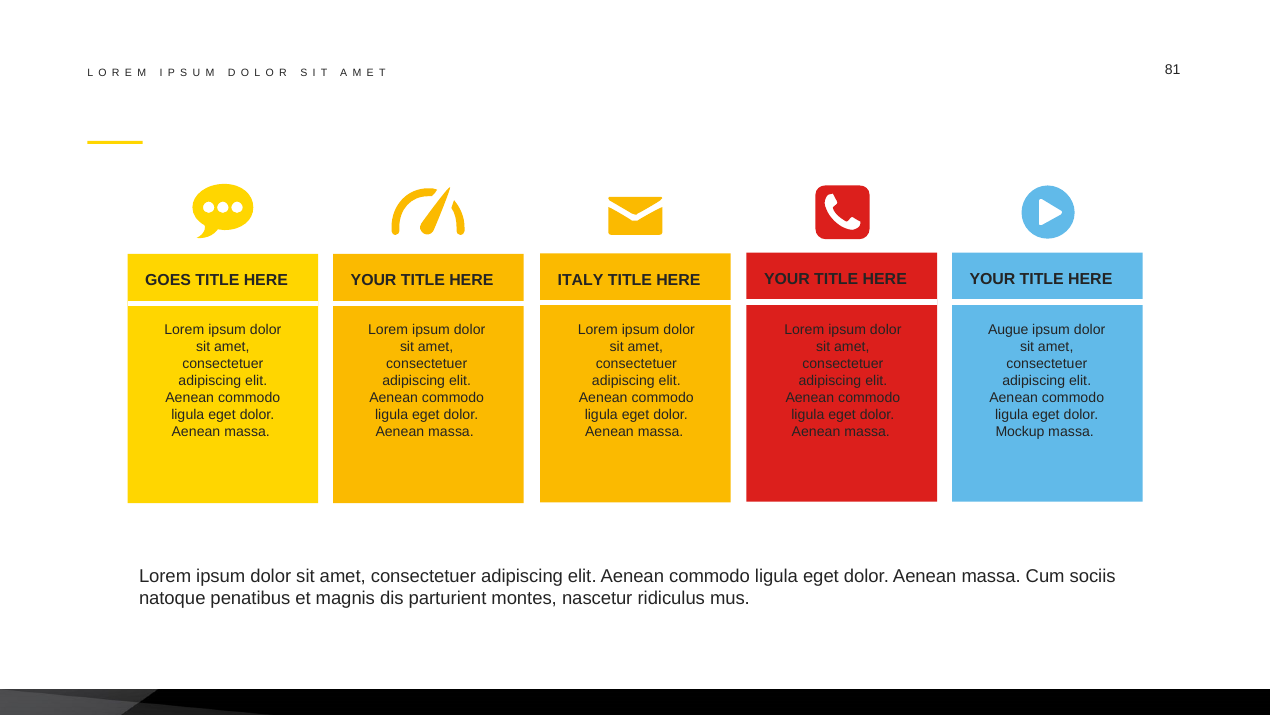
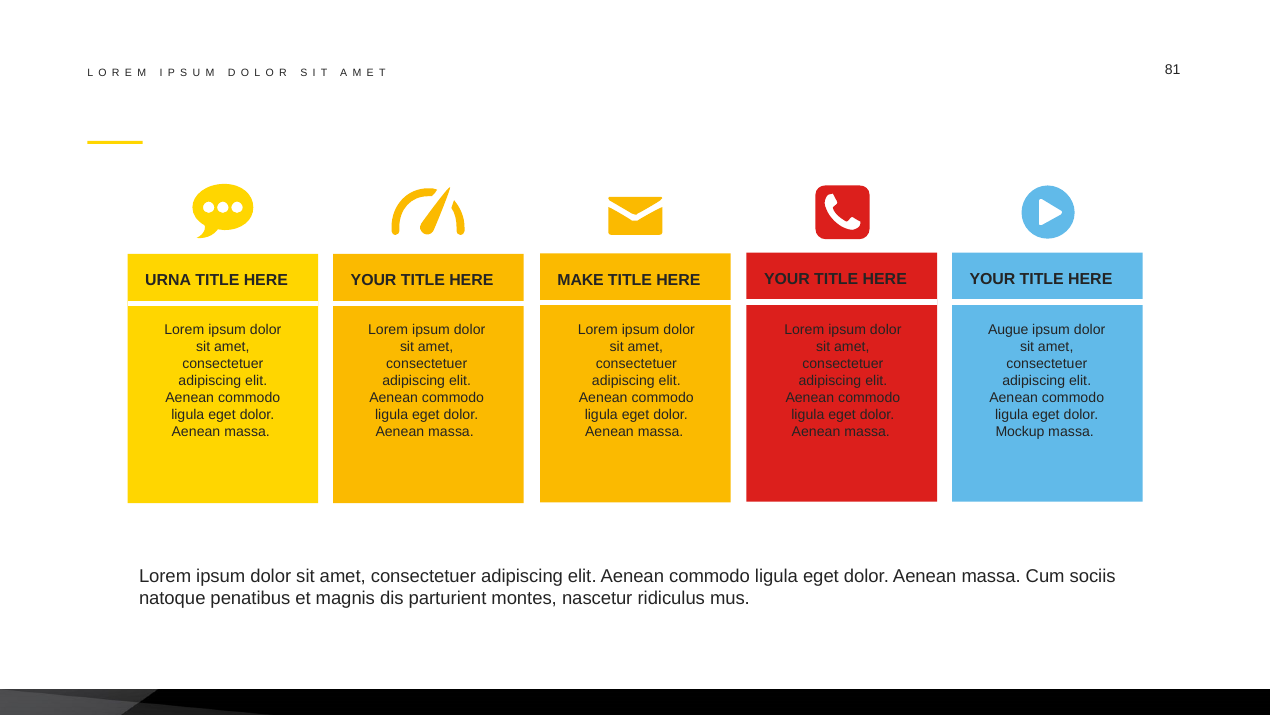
GOES: GOES -> URNA
ITALY: ITALY -> MAKE
